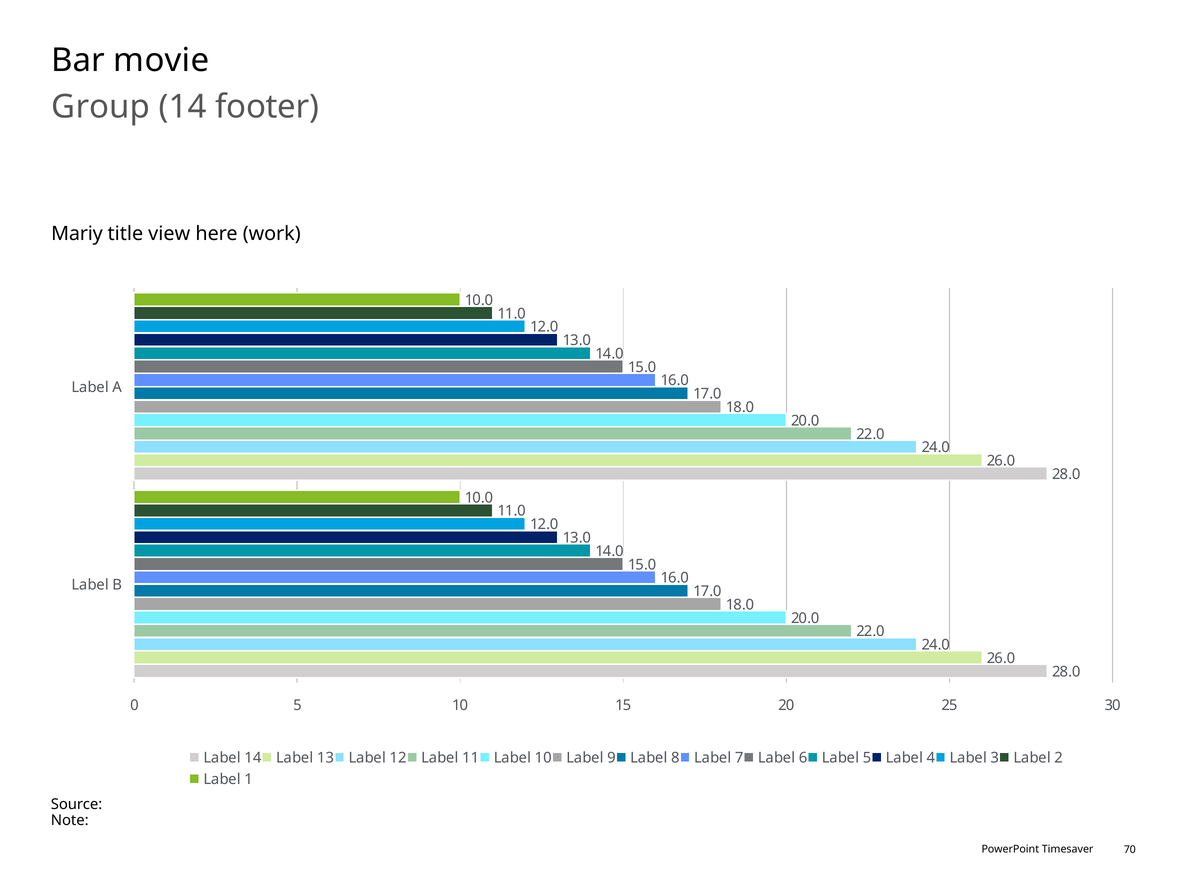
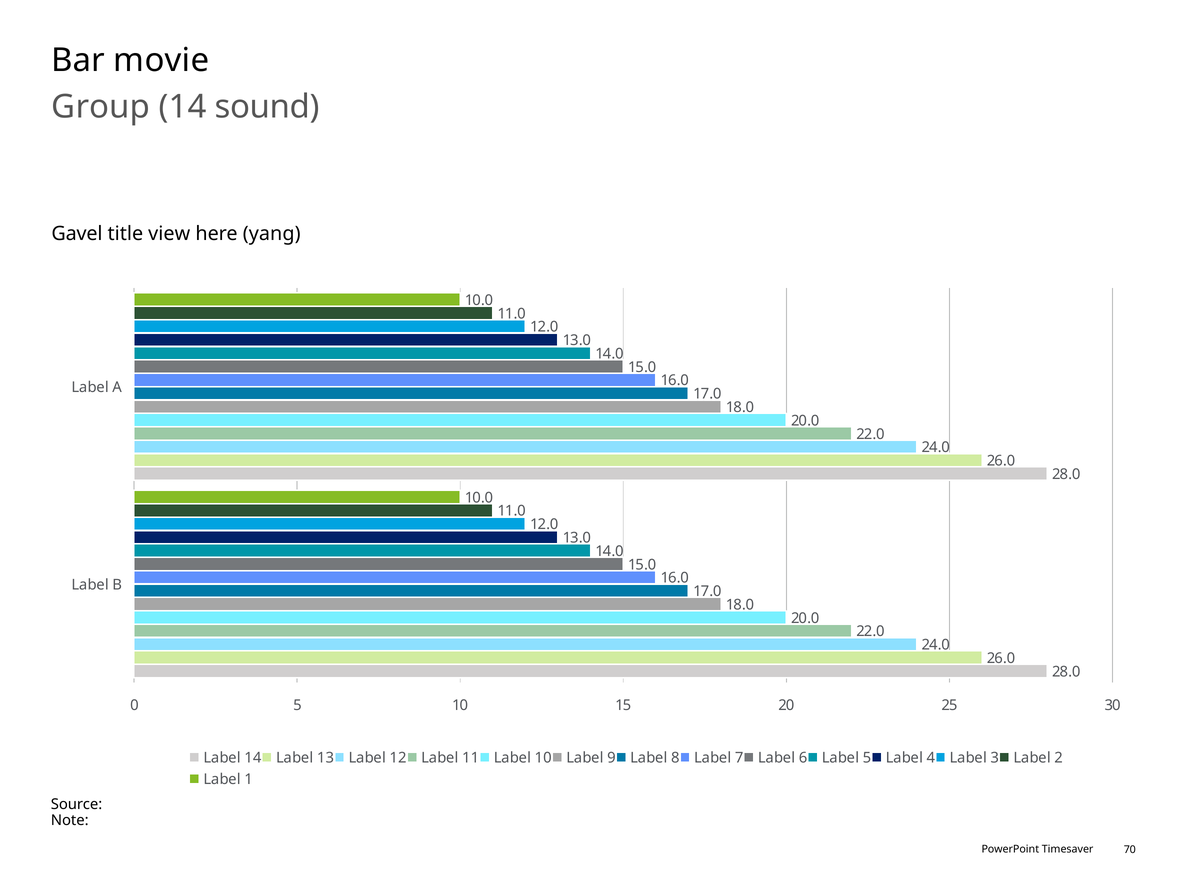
footer: footer -> sound
Mariy: Mariy -> Gavel
work: work -> yang
